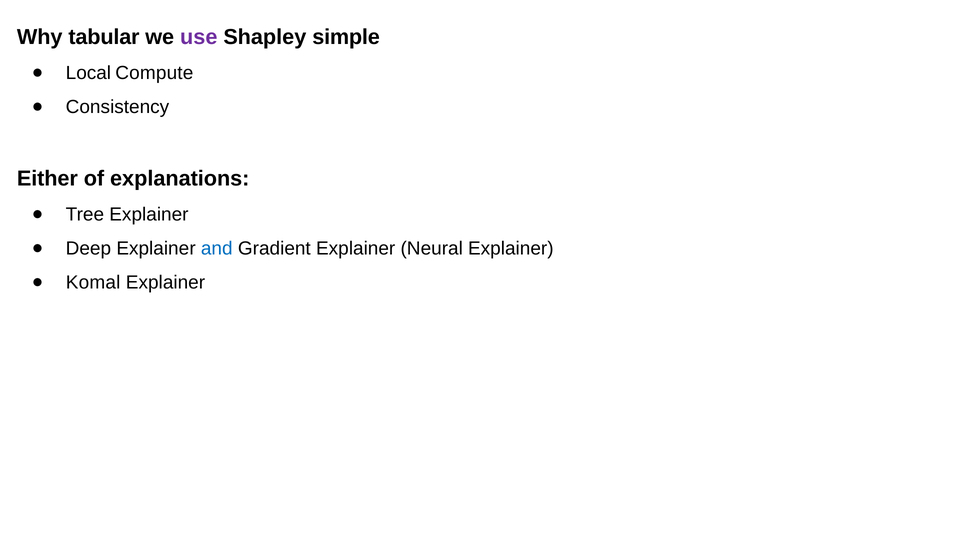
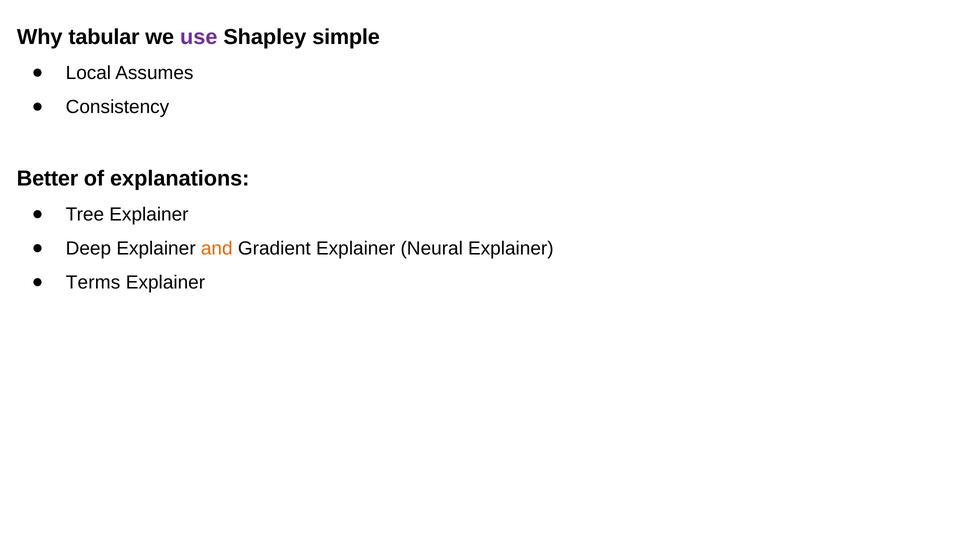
Compute: Compute -> Assumes
Either: Either -> Better
and colour: blue -> orange
Komal: Komal -> Terms
